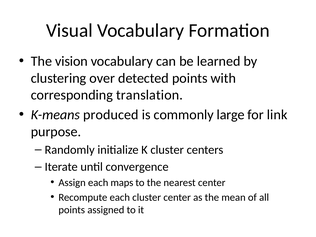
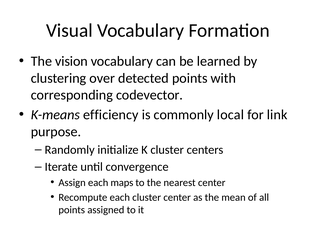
translation: translation -> codevector
produced: produced -> efficiency
large: large -> local
